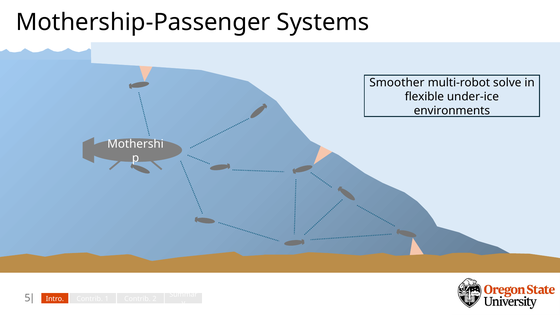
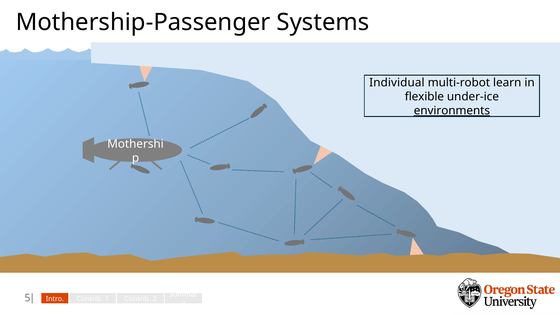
Smoother: Smoother -> Individual
solve: solve -> learn
environments underline: none -> present
